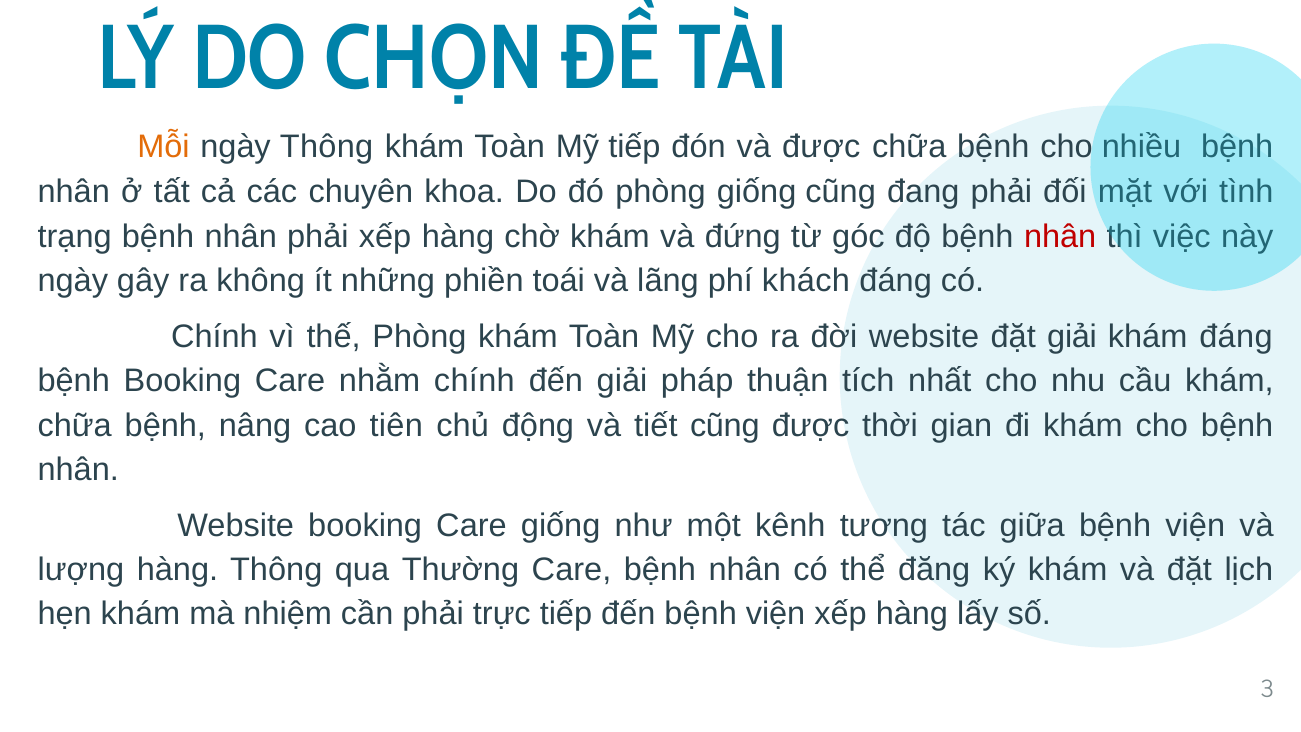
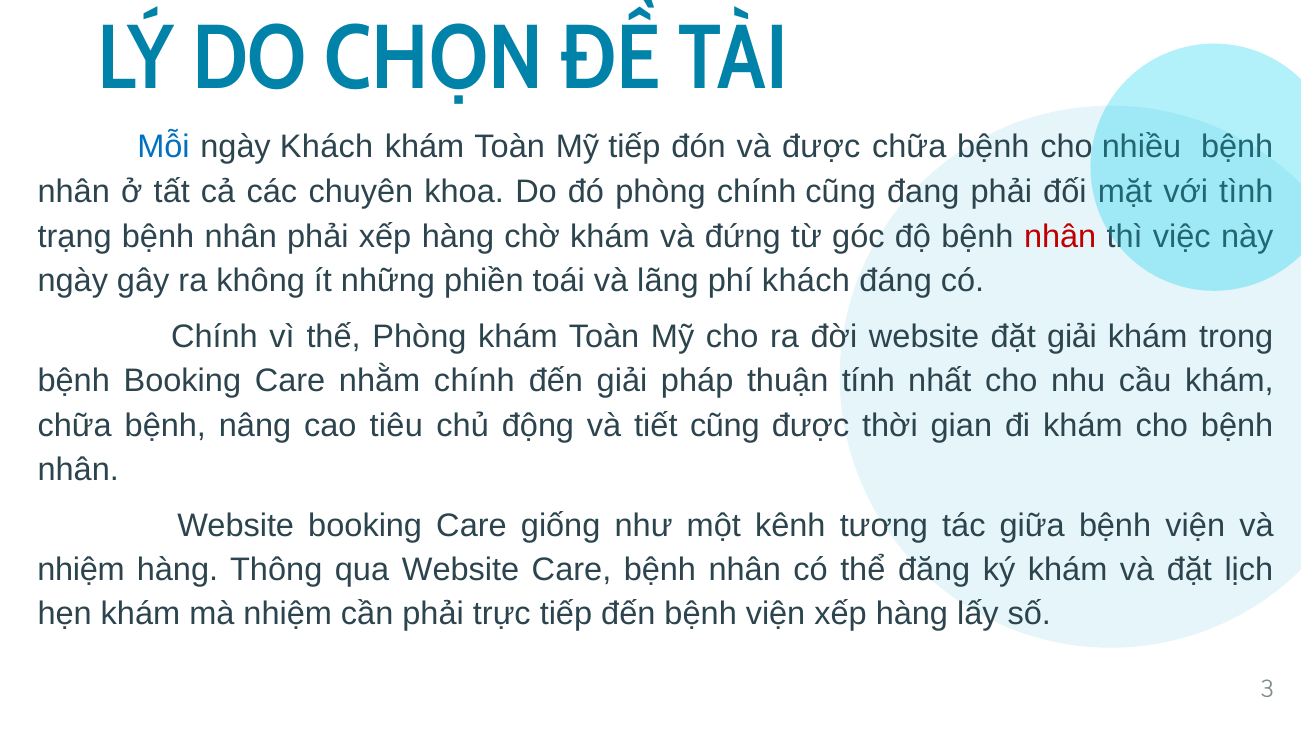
Mỗi colour: orange -> blue
ngày Thông: Thông -> Khách
phòng giống: giống -> chính
khám đáng: đáng -> trong
tích: tích -> tính
tiên: tiên -> tiêu
lượng at (81, 570): lượng -> nhiệm
qua Thường: Thường -> Website
